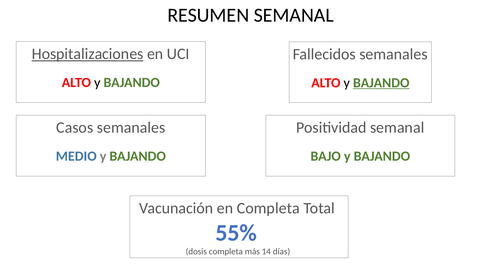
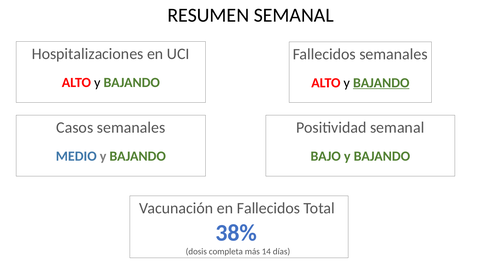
Hospitalizaciones underline: present -> none
en Completa: Completa -> Fallecidos
55%: 55% -> 38%
